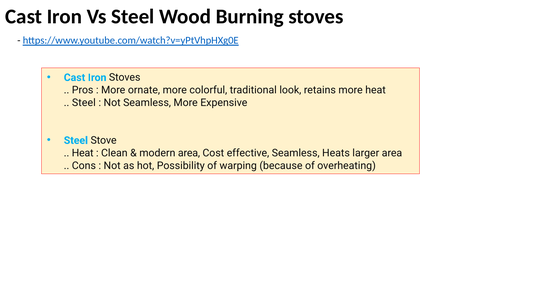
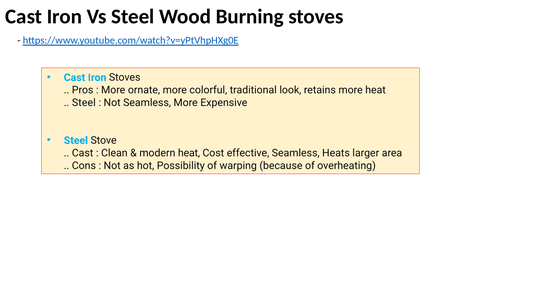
Heat at (83, 153): Heat -> Cast
modern area: area -> heat
